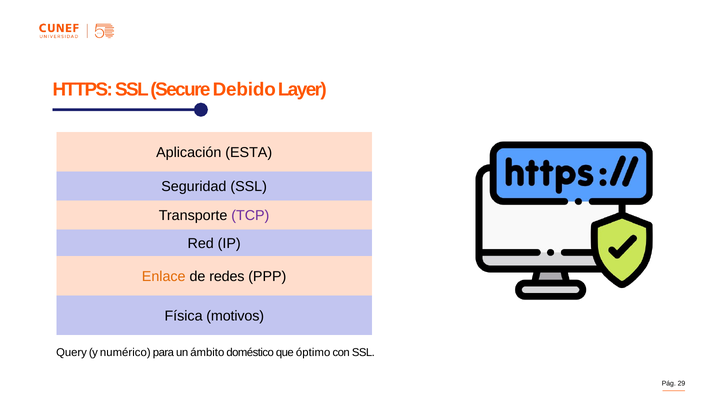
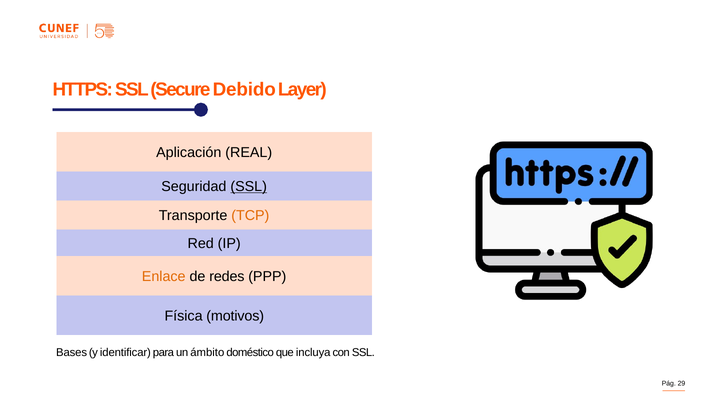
ESTA: ESTA -> REAL
SSL at (249, 187) underline: none -> present
TCP colour: purple -> orange
Query: Query -> Bases
numérico: numérico -> identificar
óptimo: óptimo -> incluya
